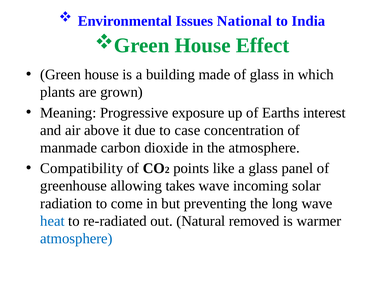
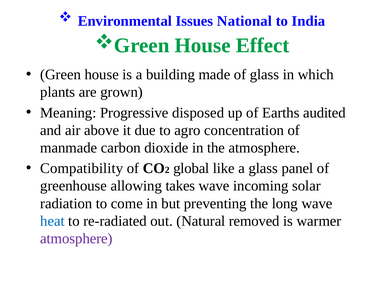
exposure: exposure -> disposed
interest: interest -> audited
case: case -> agro
points: points -> global
atmosphere at (76, 239) colour: blue -> purple
